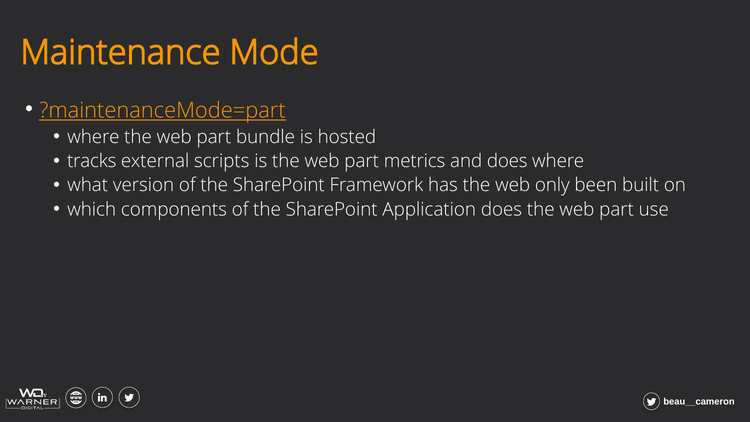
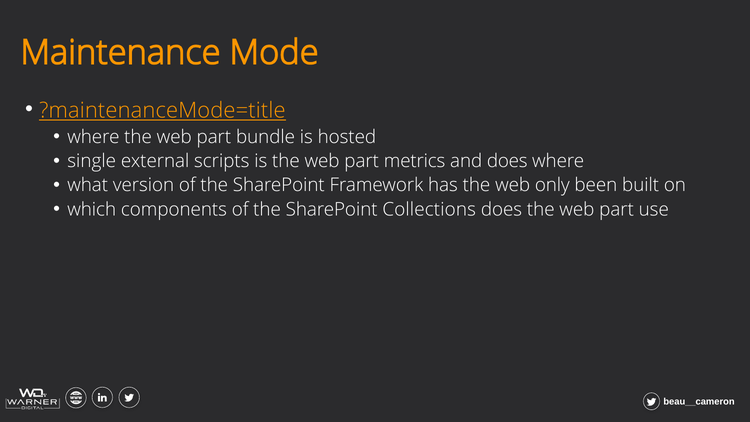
?maintenanceMode=part: ?maintenanceMode=part -> ?maintenanceMode=title
tracks: tracks -> single
Application: Application -> Collections
